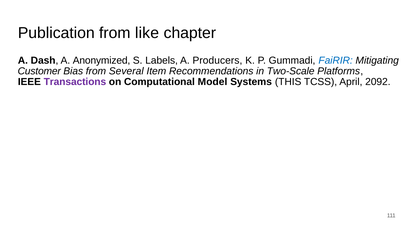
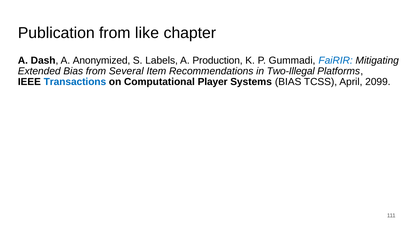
Producers: Producers -> Production
Customer: Customer -> Extended
Two-Scale: Two-Scale -> Two-Illegal
Transactions colour: purple -> blue
Model: Model -> Player
Systems THIS: THIS -> BIAS
2092: 2092 -> 2099
